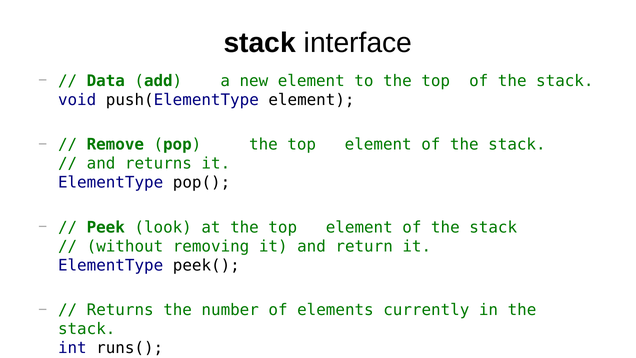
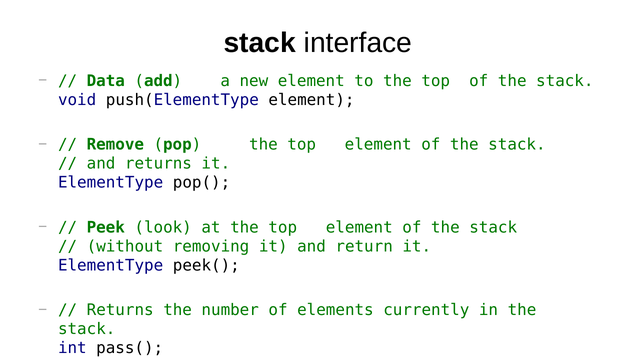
runs(: runs( -> pass(
